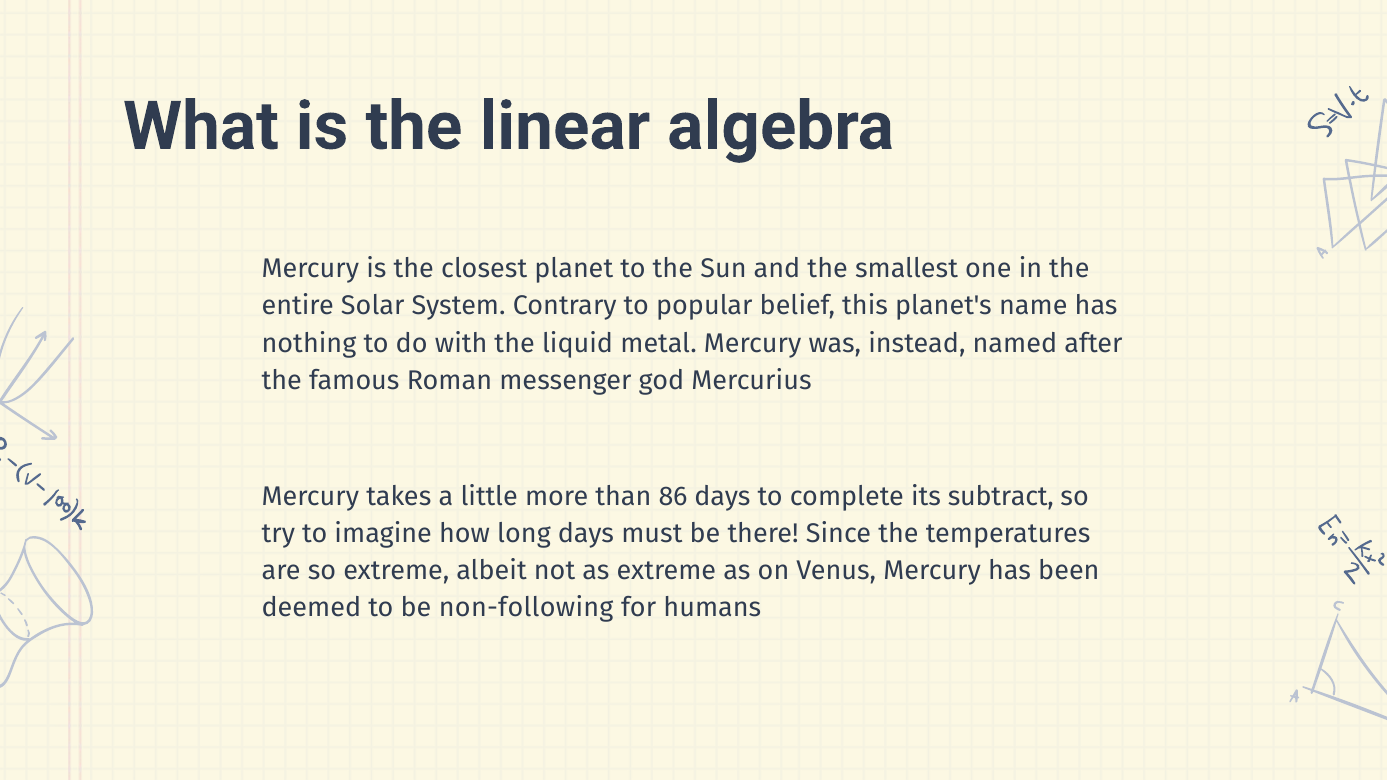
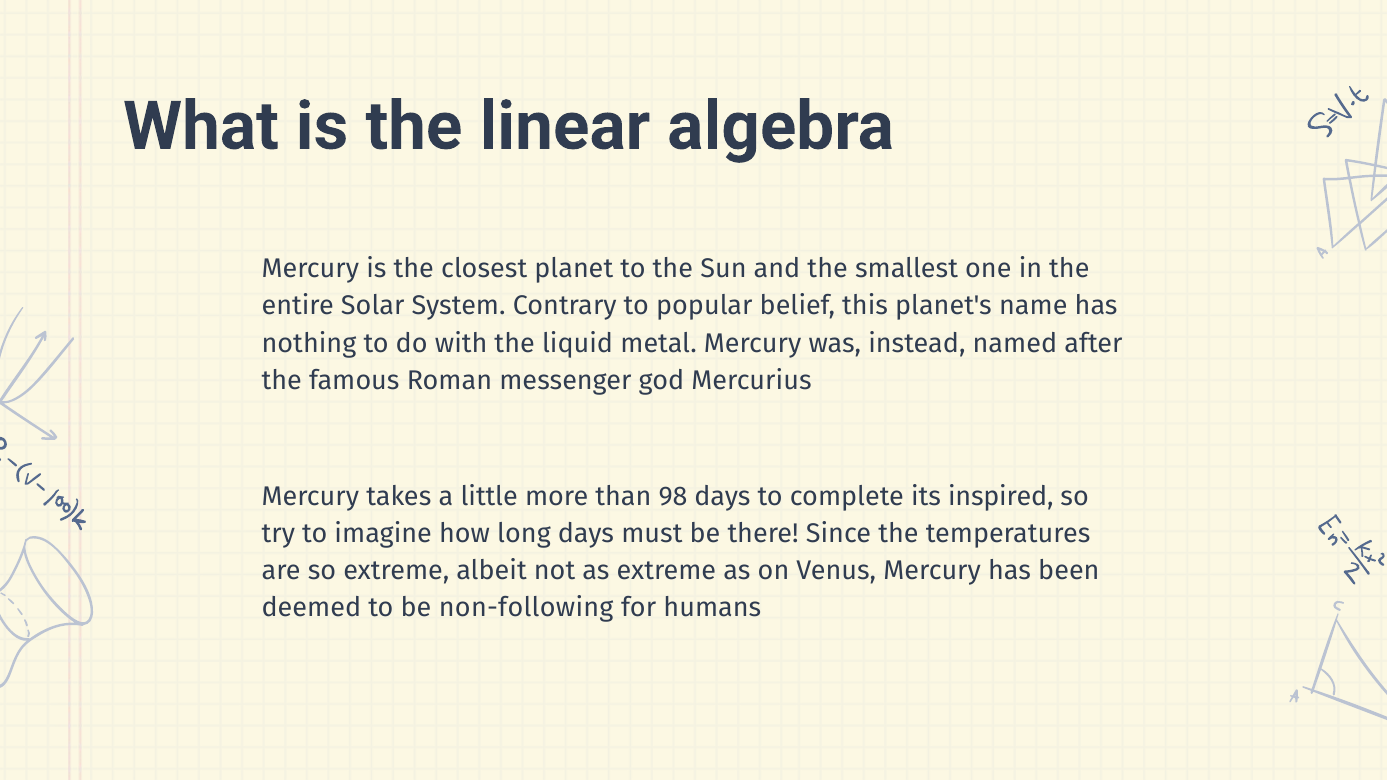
86: 86 -> 98
subtract: subtract -> inspired
